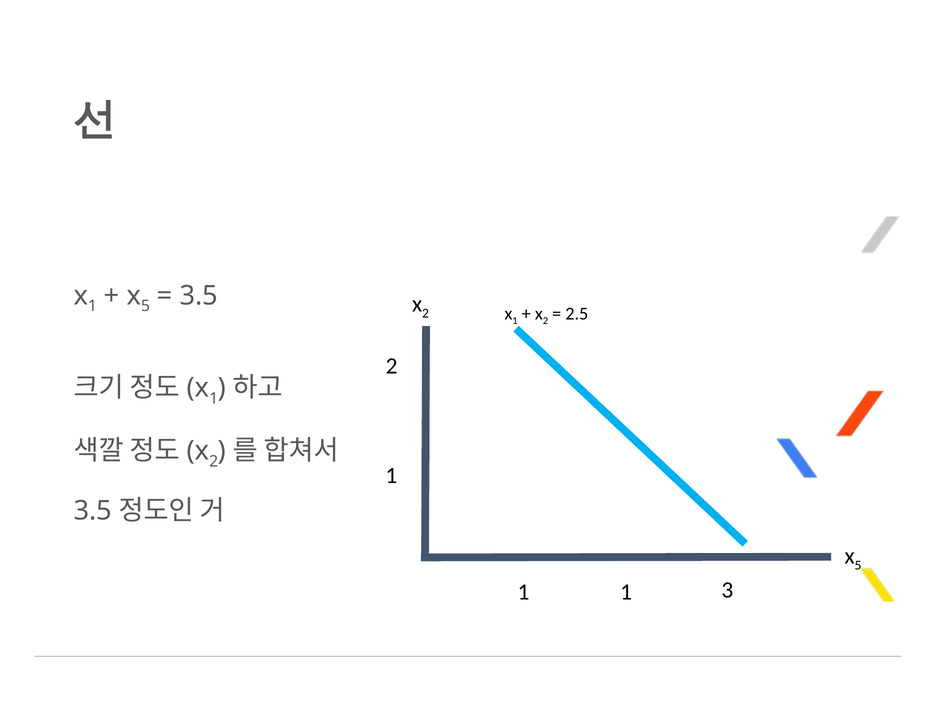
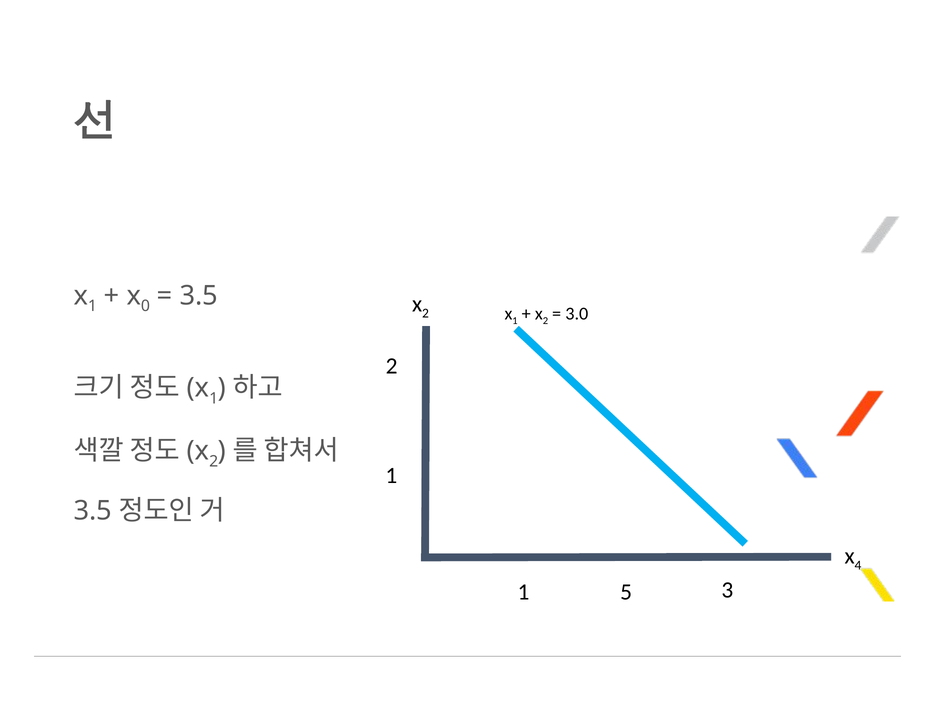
5 at (145, 306): 5 -> 0
2.5: 2.5 -> 3.0
5 at (858, 565): 5 -> 4
1 1: 1 -> 5
